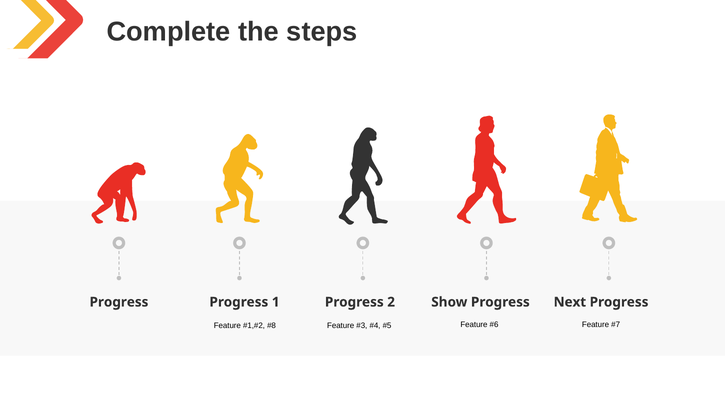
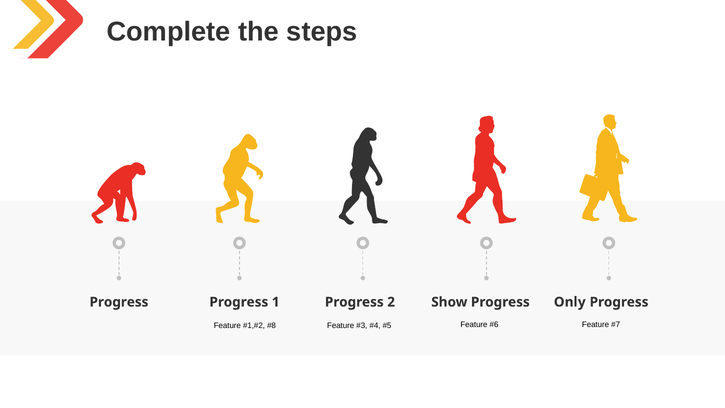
Next: Next -> Only
